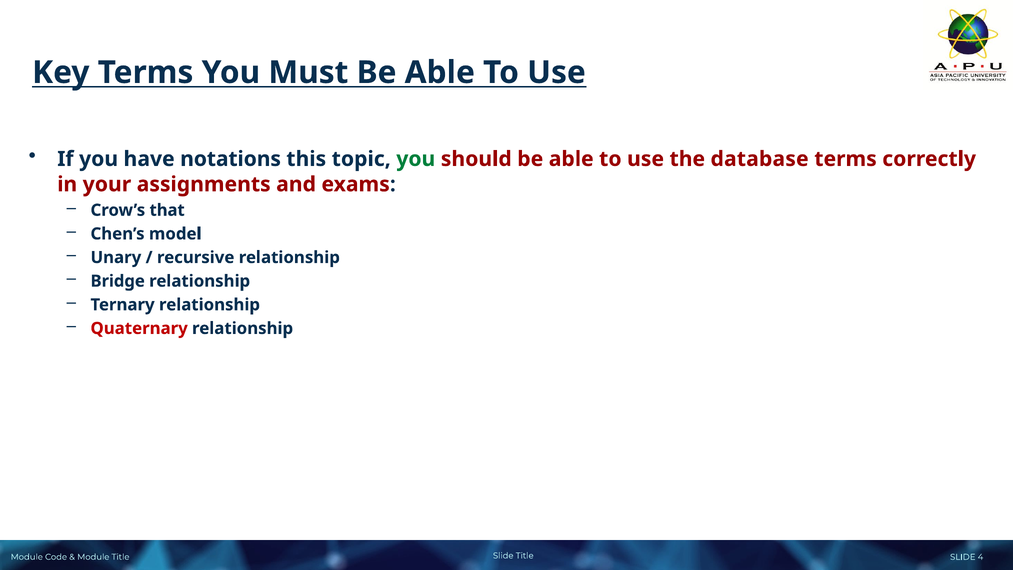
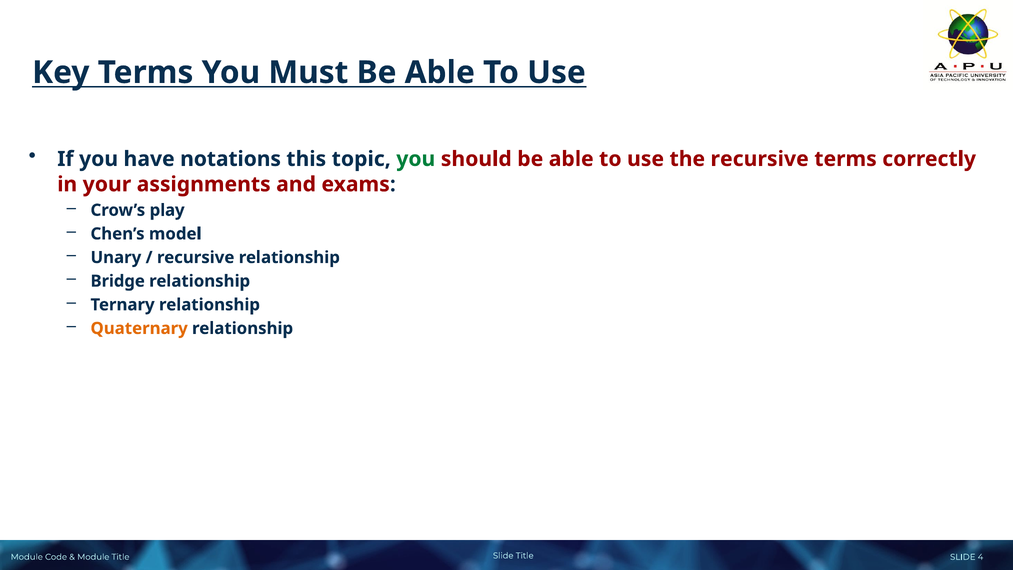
the database: database -> recursive
that: that -> play
Quaternary colour: red -> orange
